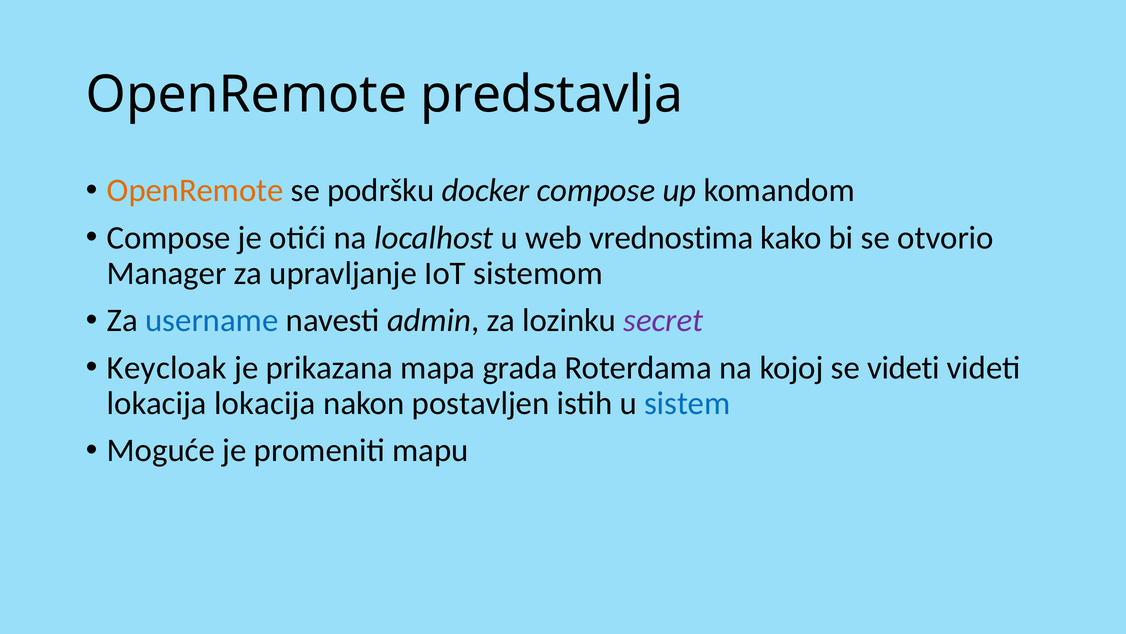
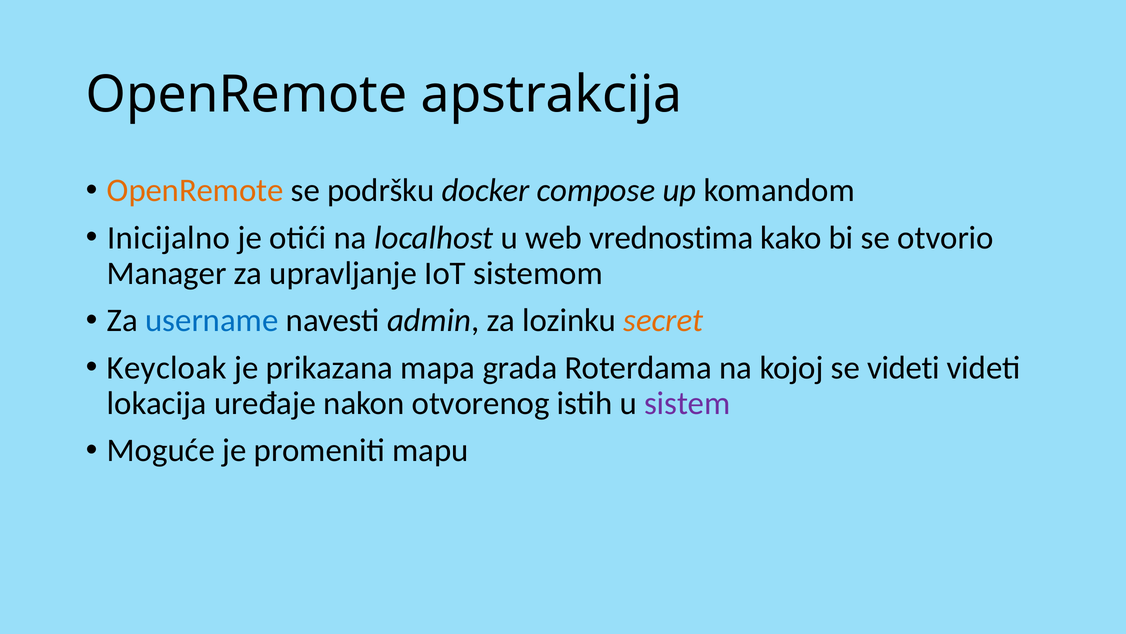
predstavlja: predstavlja -> apstrakcija
Compose at (169, 238): Compose -> Inicijalno
secret colour: purple -> orange
lokacija lokacija: lokacija -> uređaje
postavljen: postavljen -> otvorenog
sistem colour: blue -> purple
